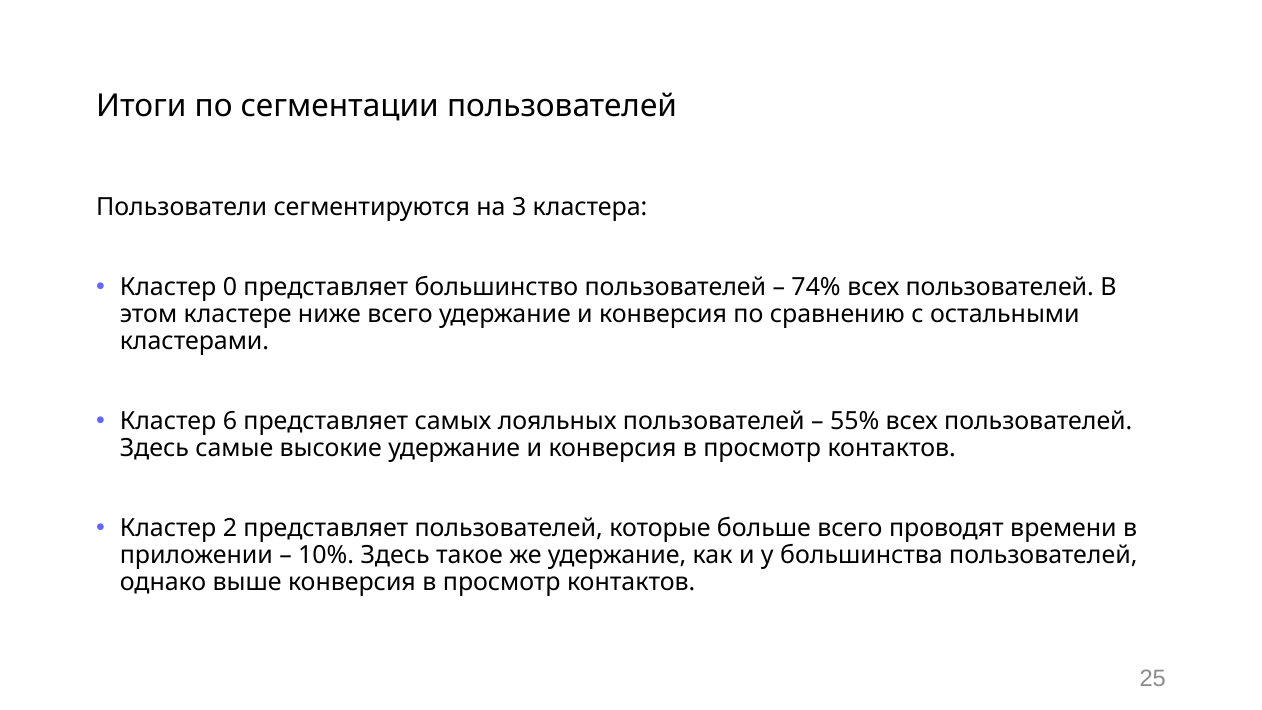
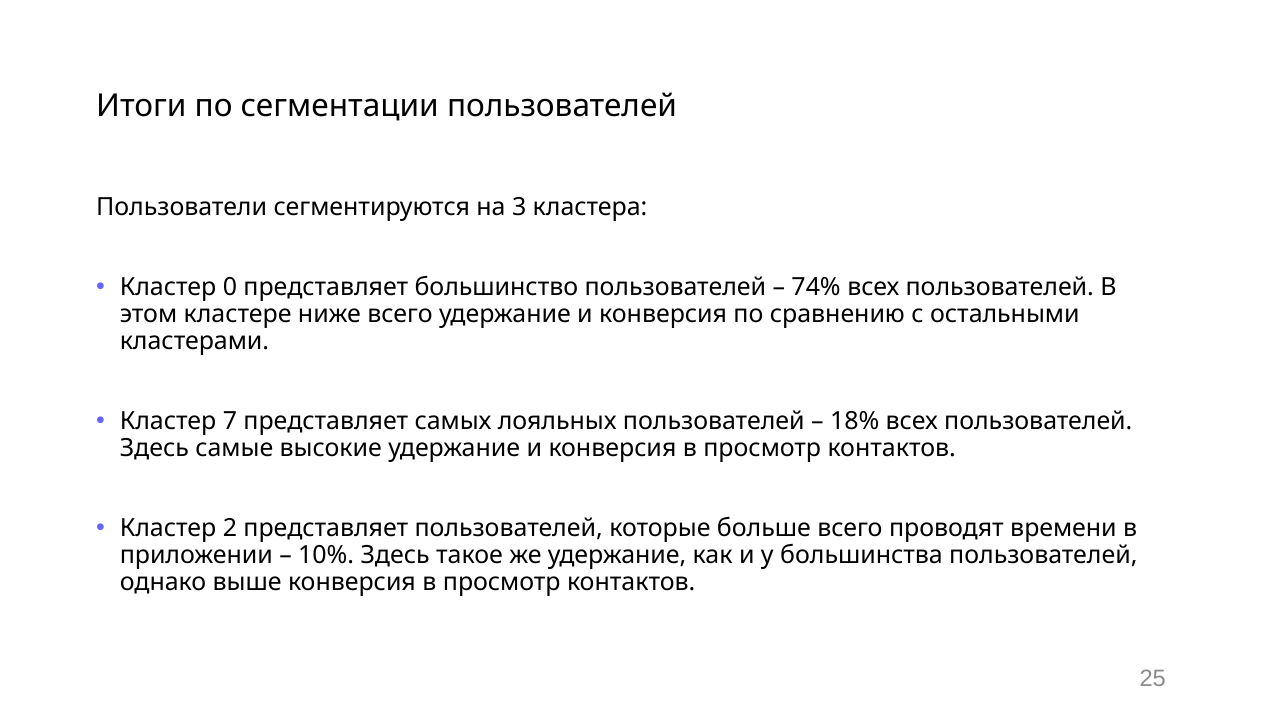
6: 6 -> 7
55%: 55% -> 18%
